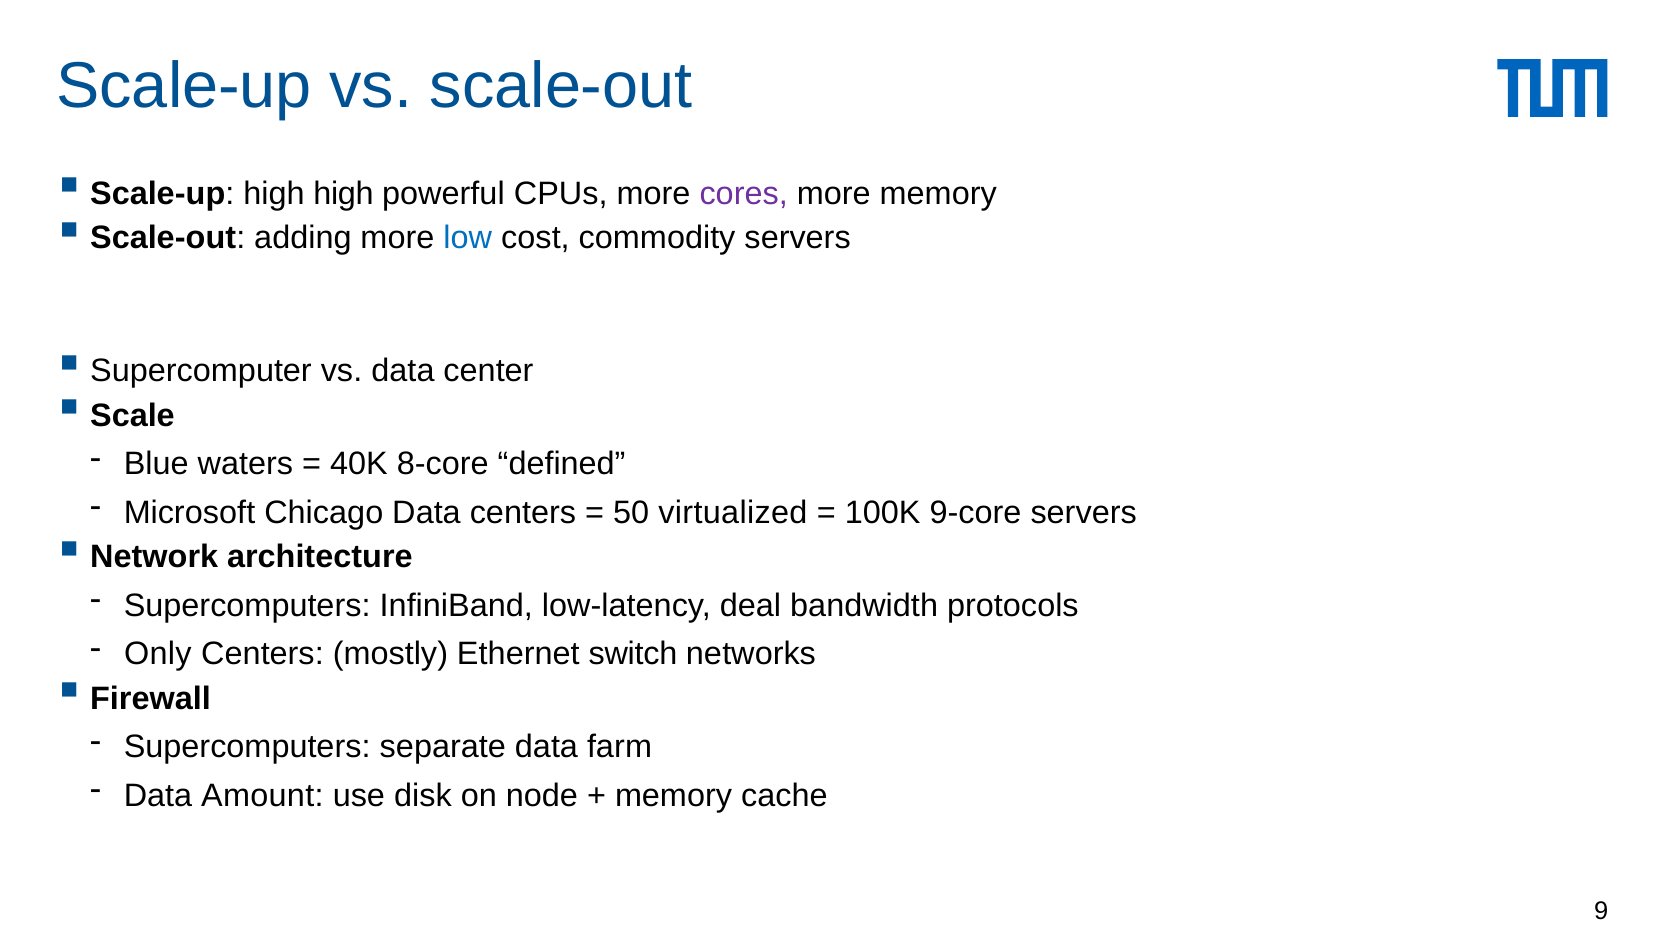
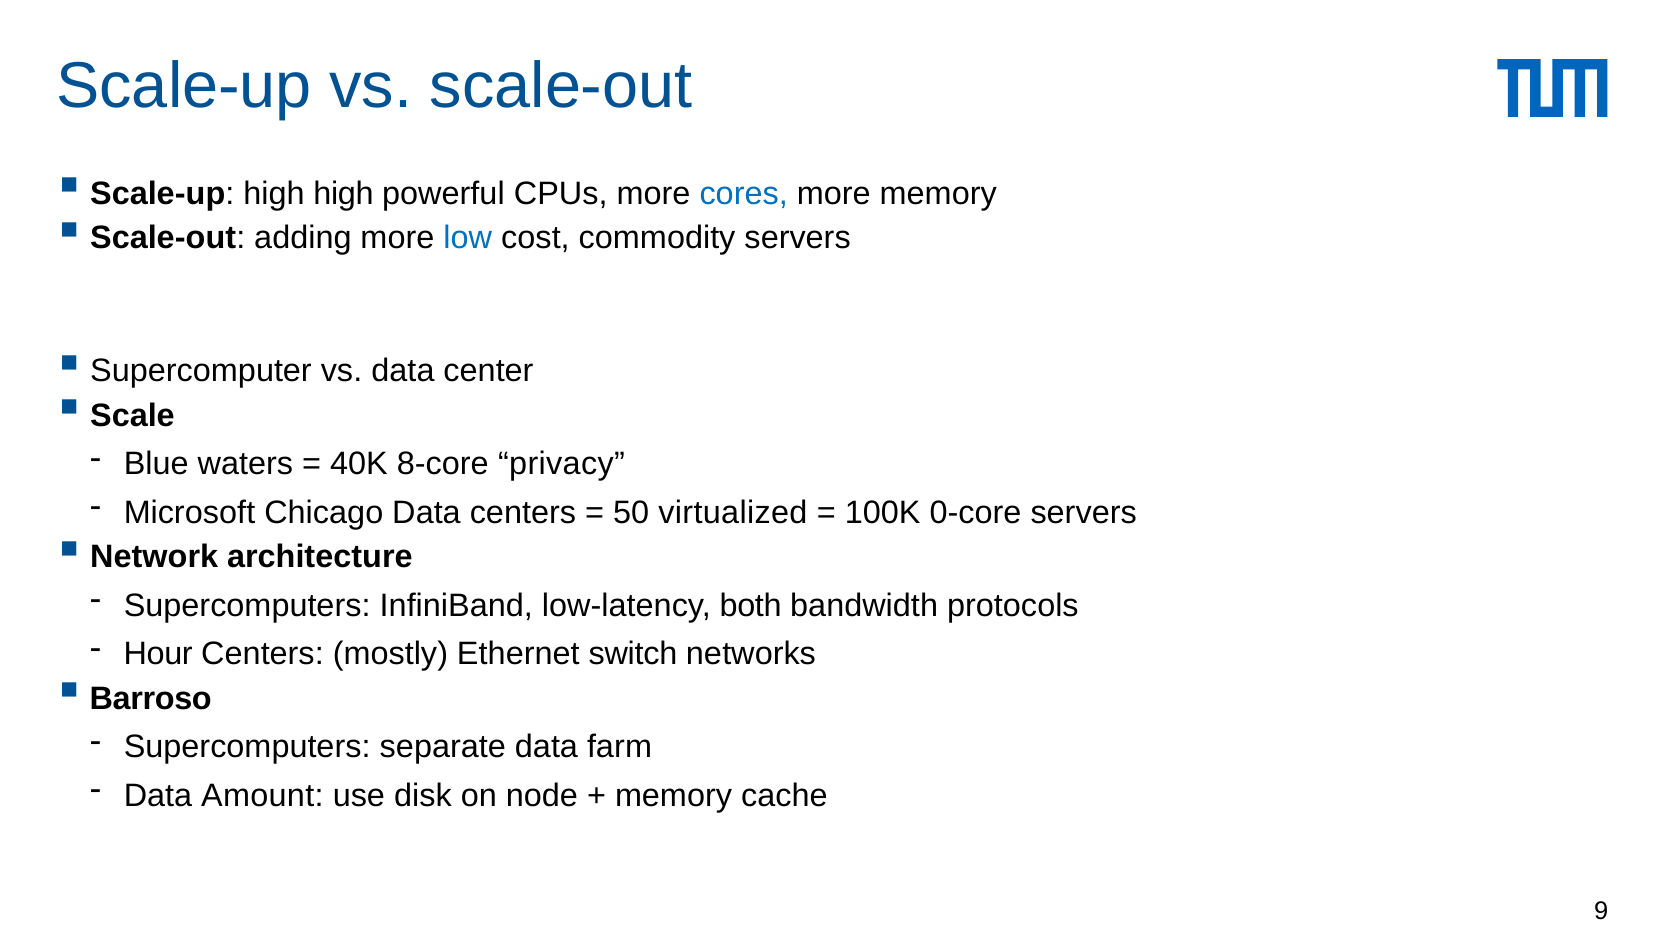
cores colour: purple -> blue
defined: defined -> privacy
9-core: 9-core -> 0-core
deal: deal -> both
Only: Only -> Hour
Firewall: Firewall -> Barroso
